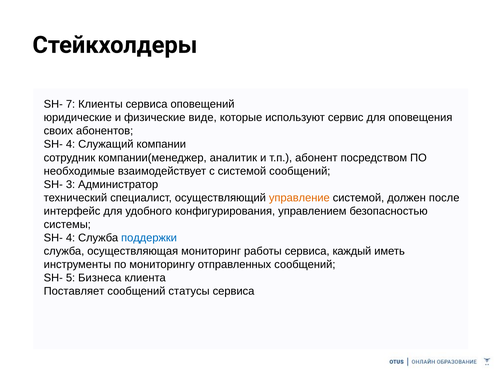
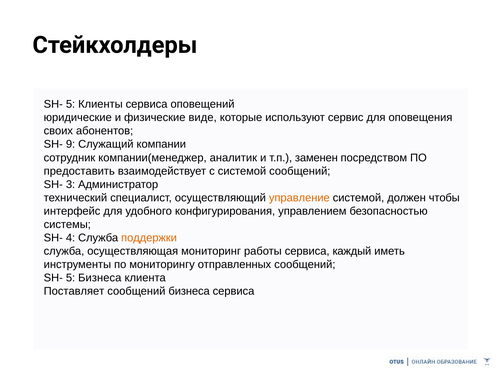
7 at (71, 104): 7 -> 5
4 at (71, 144): 4 -> 9
абонент: абонент -> заменен
необходимые: необходимые -> предоставить
после: после -> чтобы
поддержки colour: blue -> orange
сообщений статусы: статусы -> бизнеса
